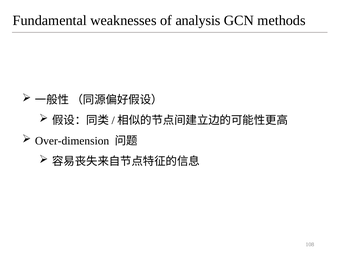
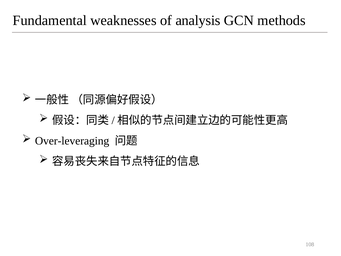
Over-dimension: Over-dimension -> Over-leveraging
